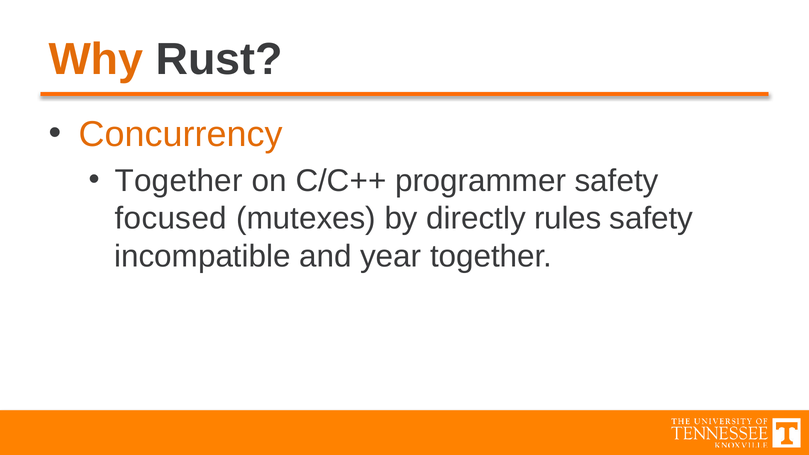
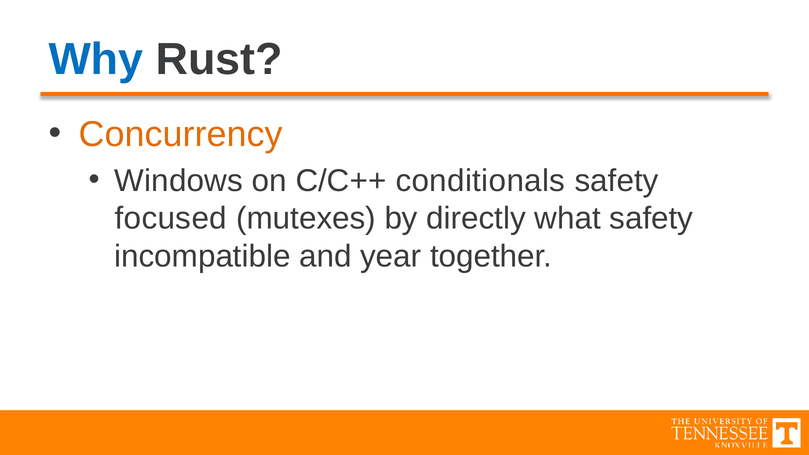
Why colour: orange -> blue
Together at (179, 181): Together -> Windows
programmer: programmer -> conditionals
rules: rules -> what
